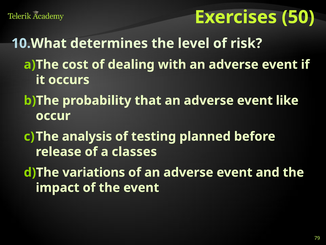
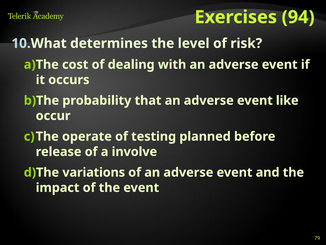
50: 50 -> 94
analysis: analysis -> operate
classes: classes -> involve
